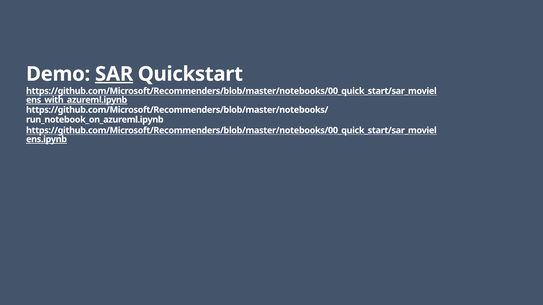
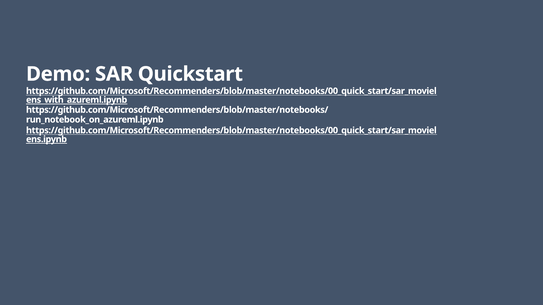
SAR underline: present -> none
